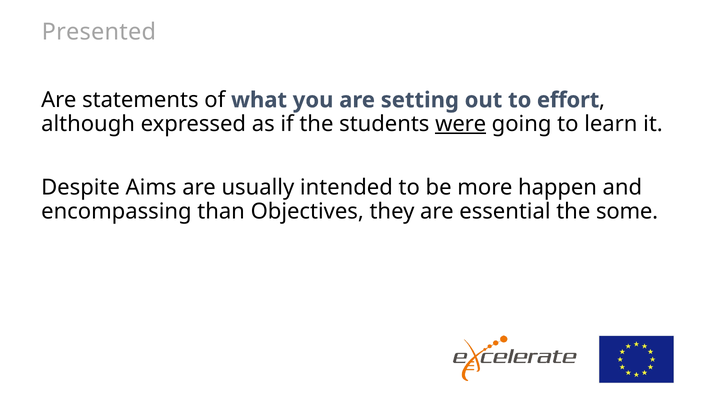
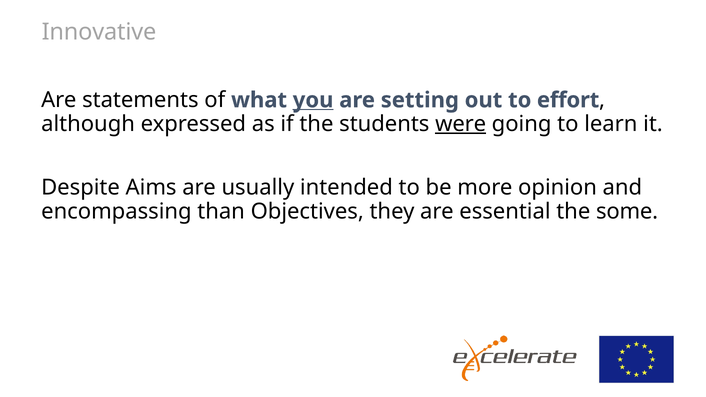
Presented: Presented -> Innovative
you underline: none -> present
happen: happen -> opinion
